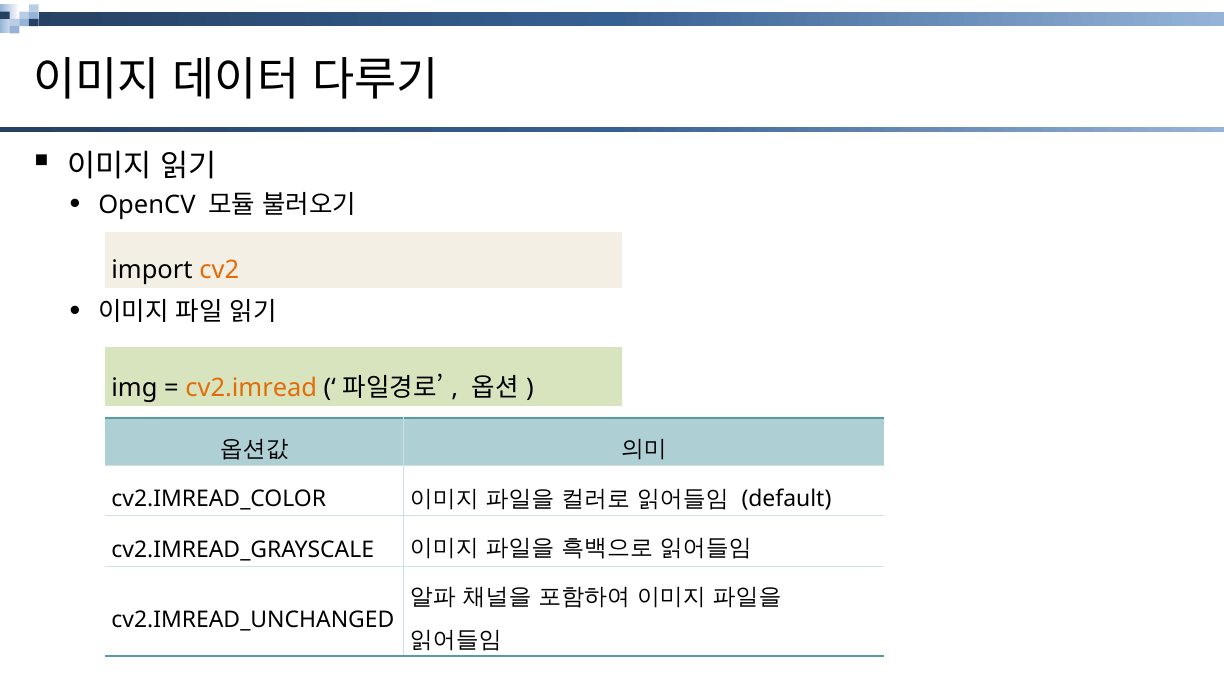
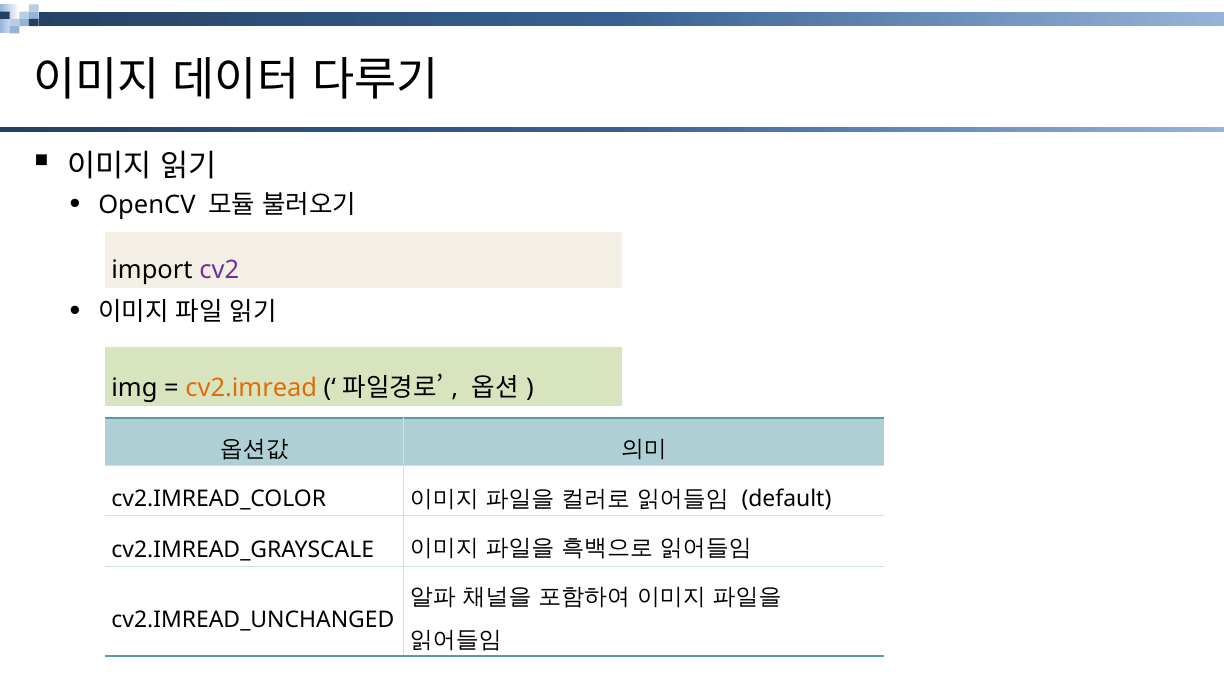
cv2 colour: orange -> purple
